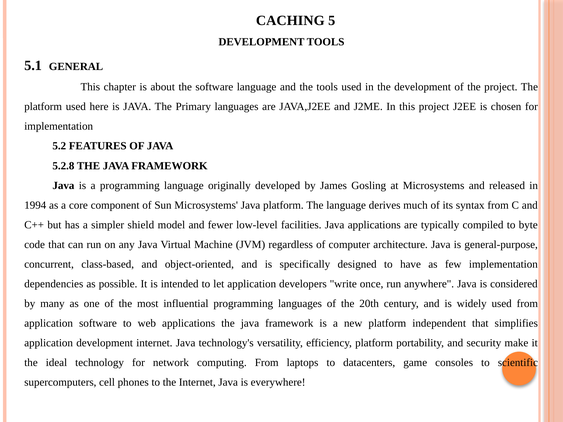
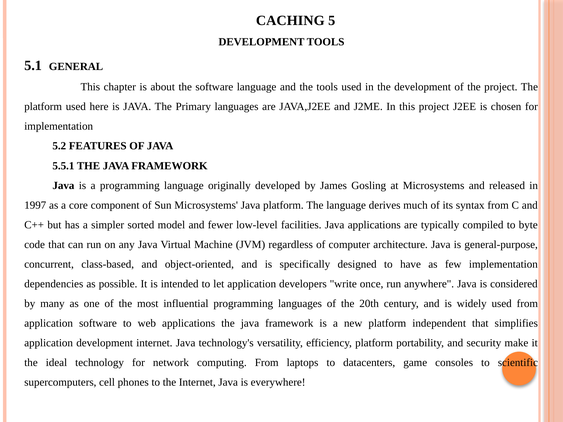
5.2.8: 5.2.8 -> 5.5.1
1994: 1994 -> 1997
shield: shield -> sorted
